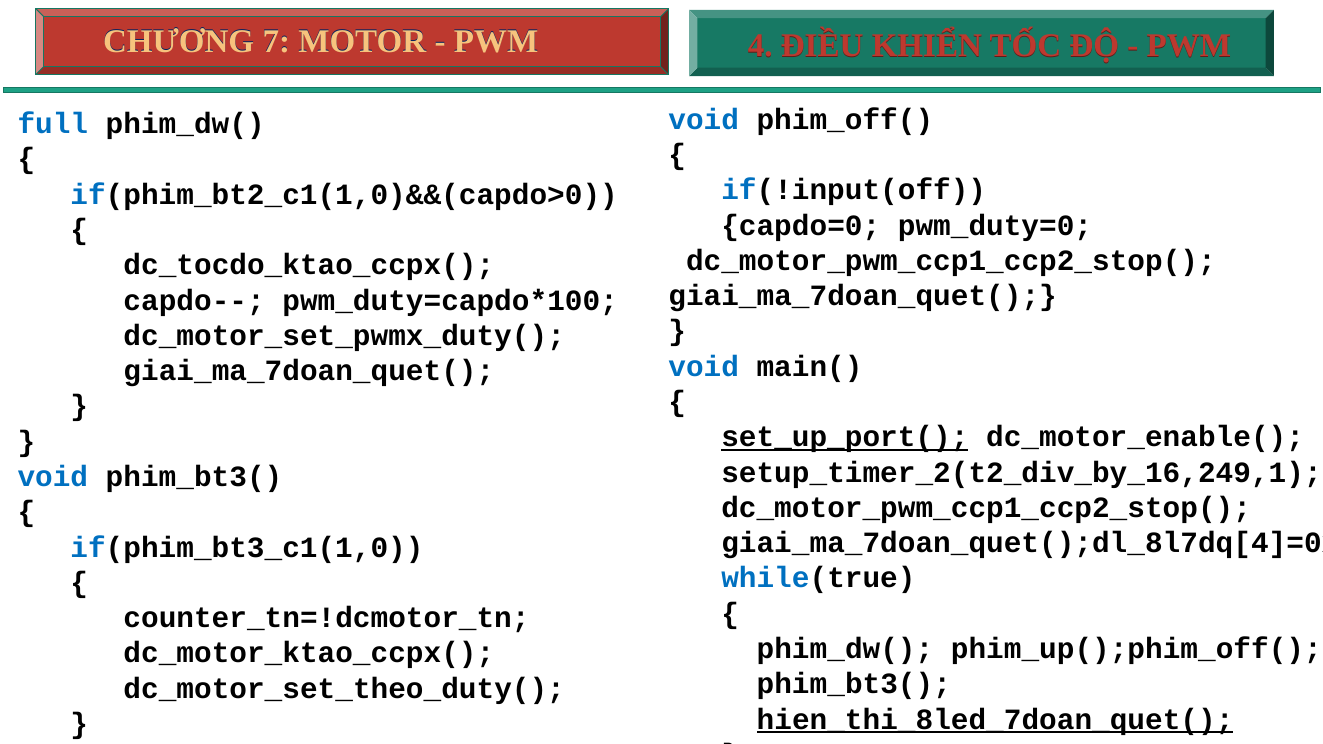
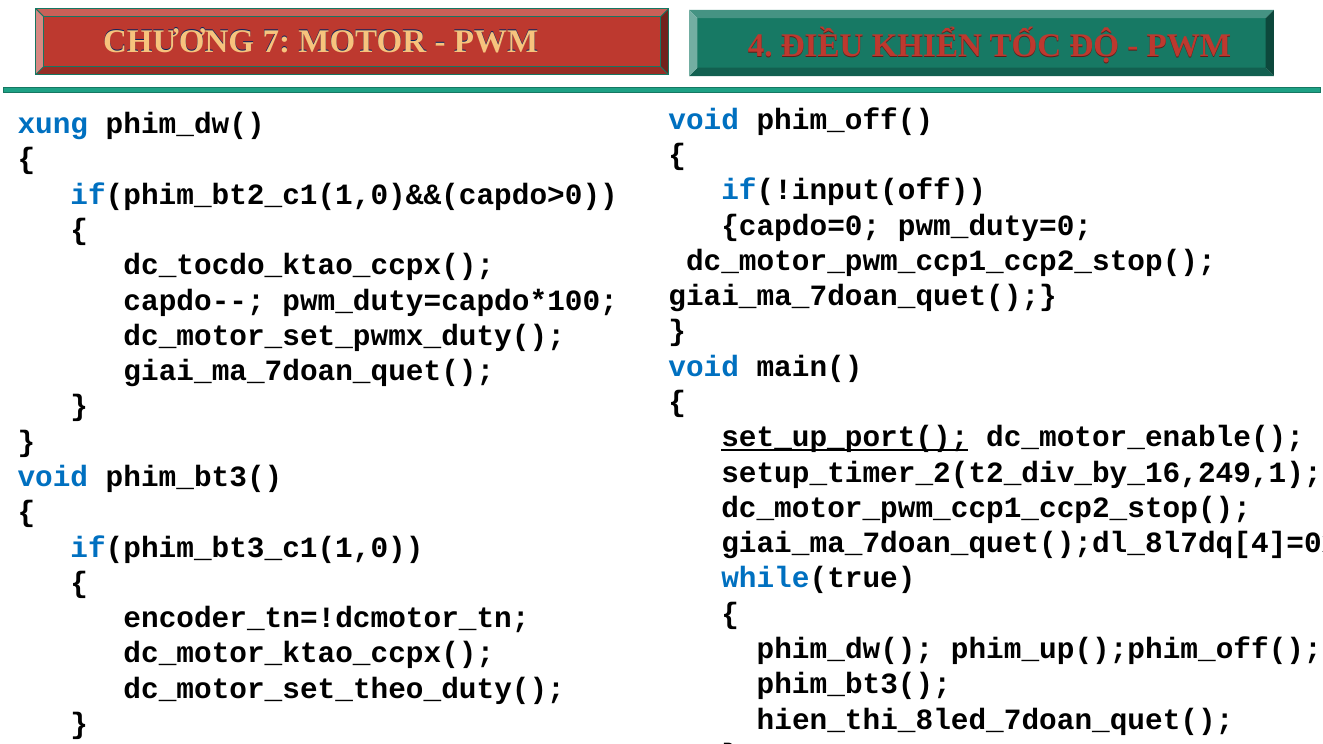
full: full -> xung
counter_tn=!dcmotor_tn: counter_tn=!dcmotor_tn -> encoder_tn=!dcmotor_tn
hien_thi_8led_7doan_quet( underline: present -> none
